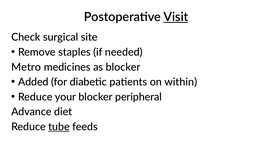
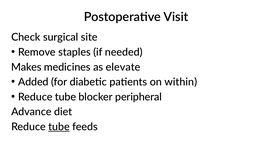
Visit underline: present -> none
Metro: Metro -> Makes
as blocker: blocker -> elevate
your at (66, 97): your -> tube
